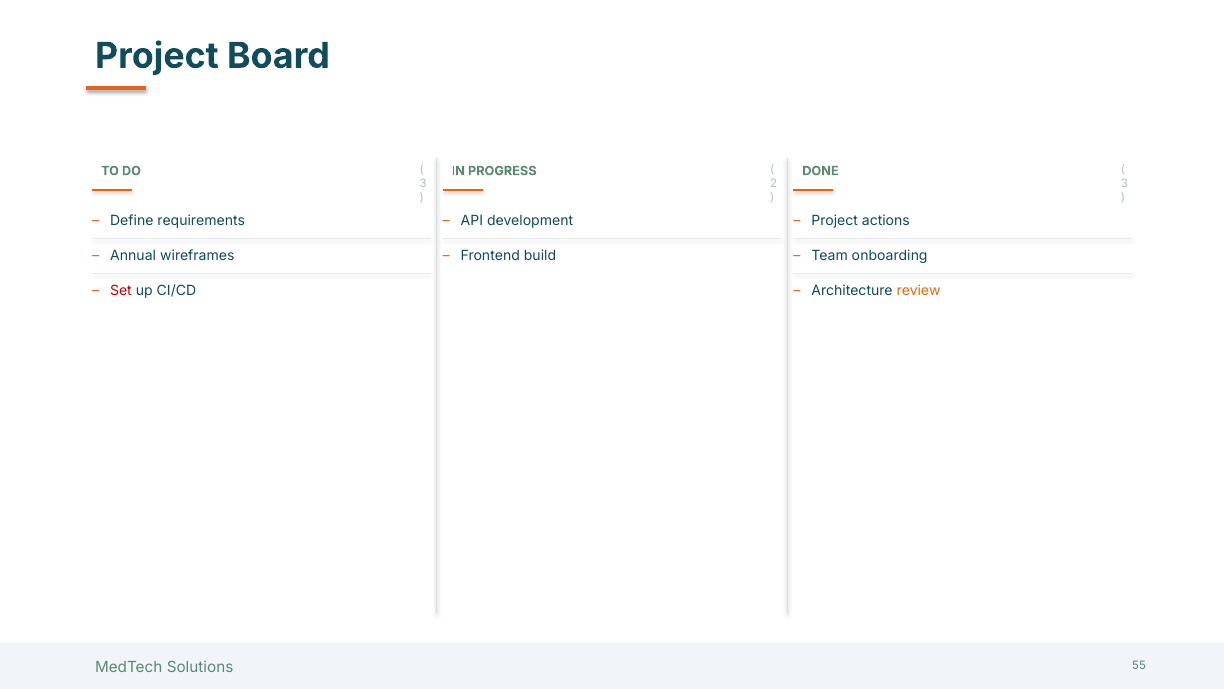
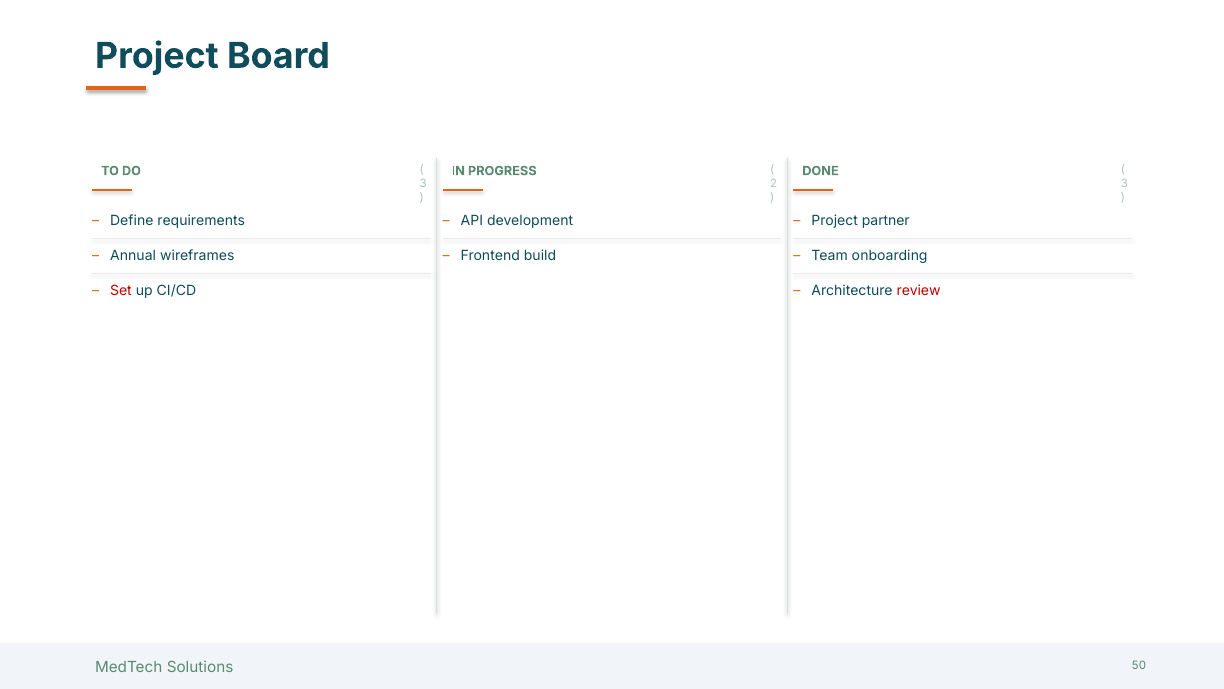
actions: actions -> partner
review colour: orange -> red
55: 55 -> 50
